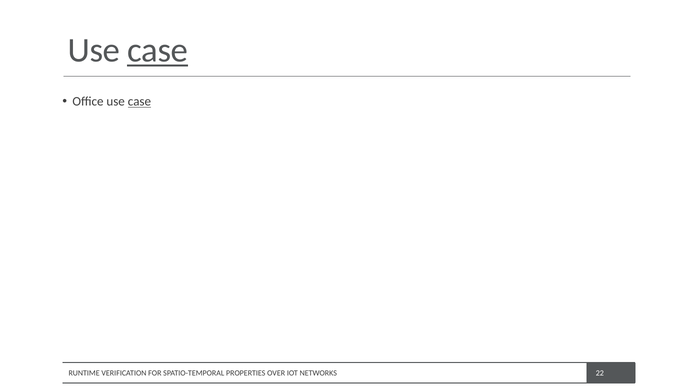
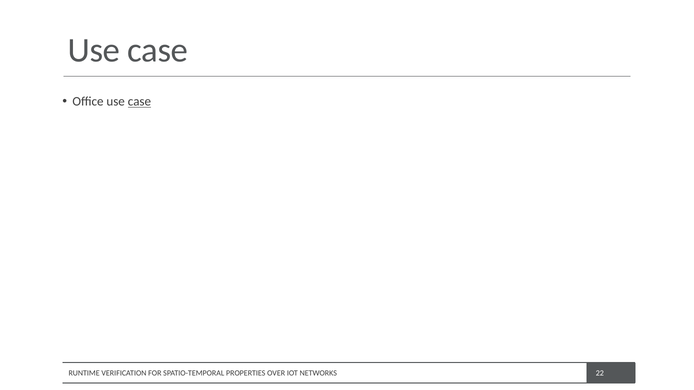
case at (158, 50) underline: present -> none
